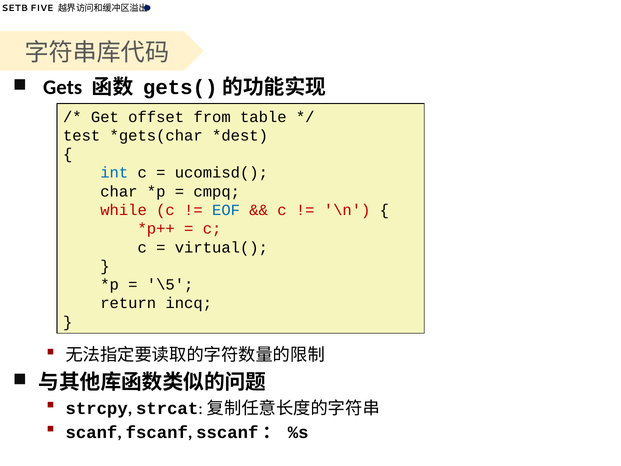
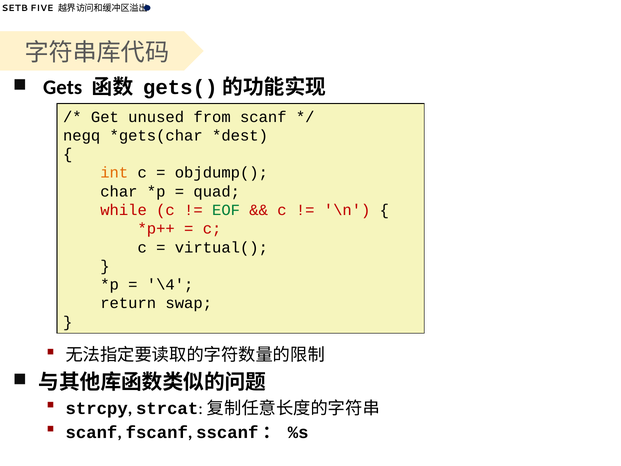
offset: offset -> unused
from table: table -> scanf
test: test -> negq
int colour: blue -> orange
ucomisd(: ucomisd( -> objdump(
cmpq: cmpq -> quad
EOF colour: blue -> green
\5: \5 -> \4
incq: incq -> swap
